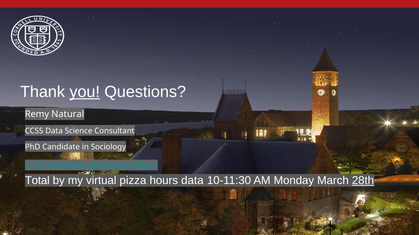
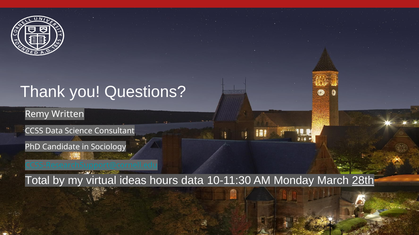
you underline: present -> none
Natural: Natural -> Written
pizza: pizza -> ideas
